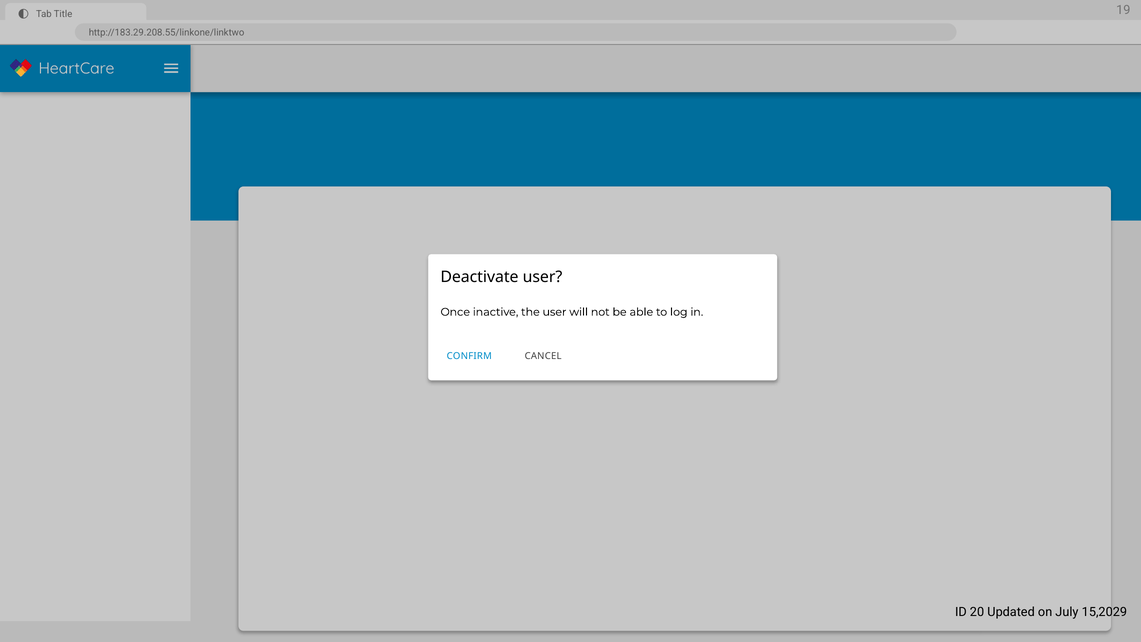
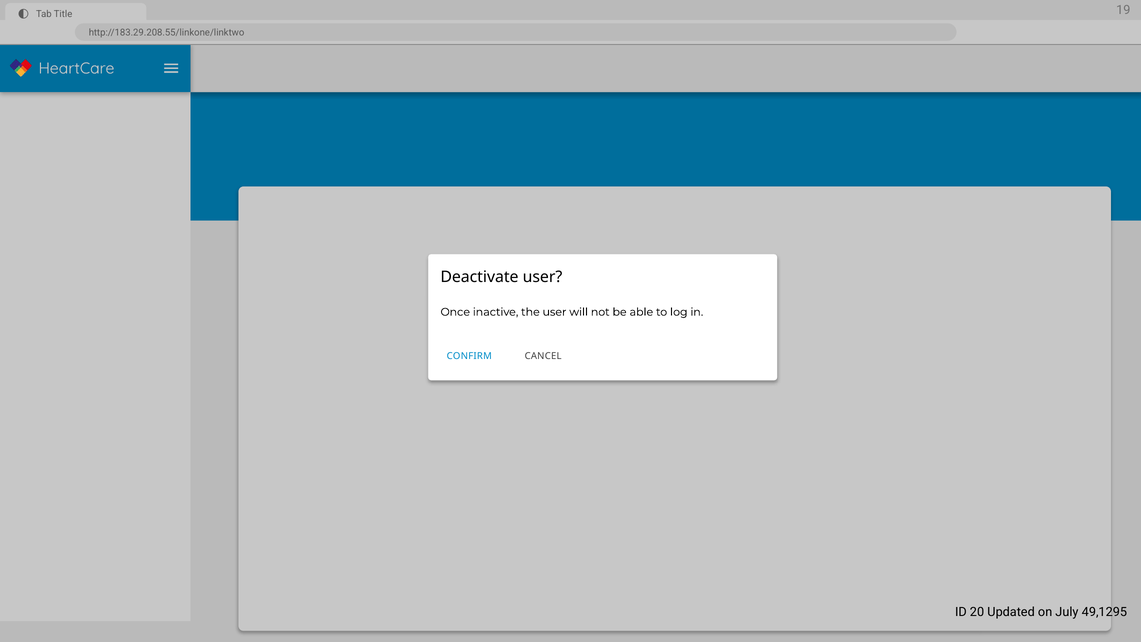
15,2029: 15,2029 -> 49,1295
